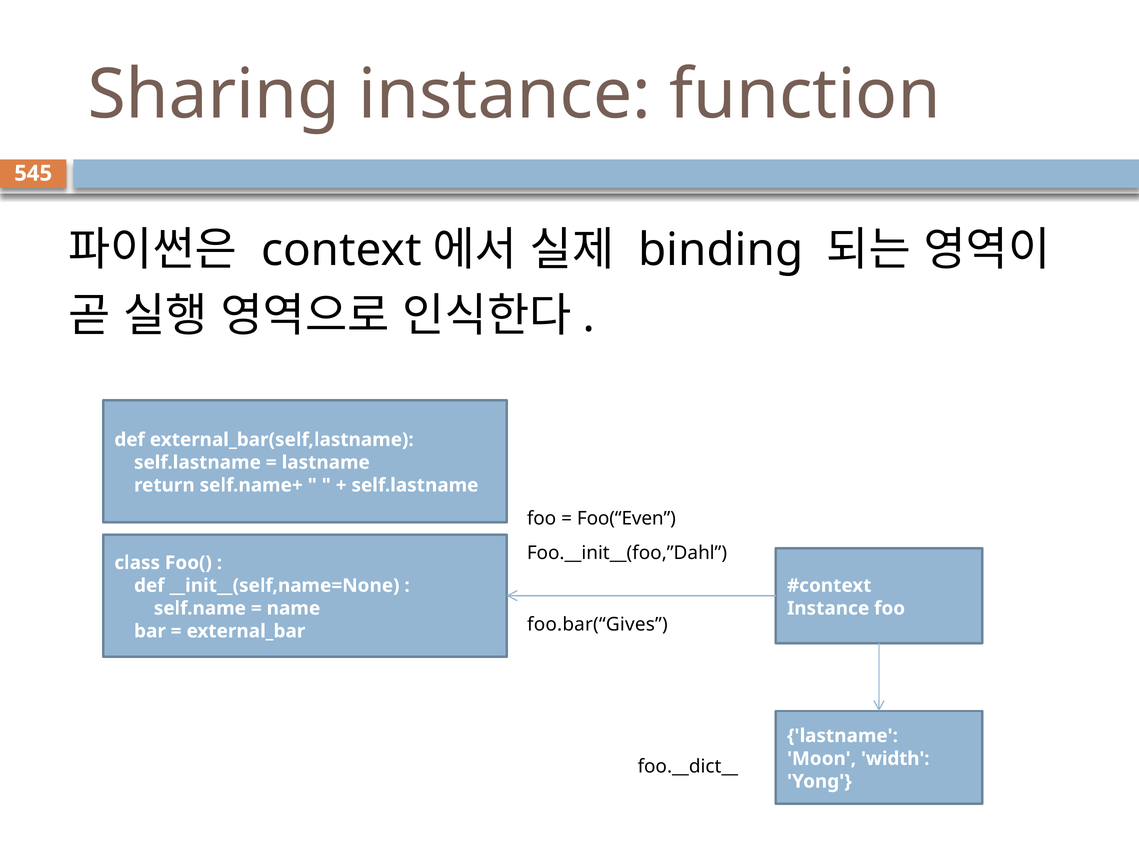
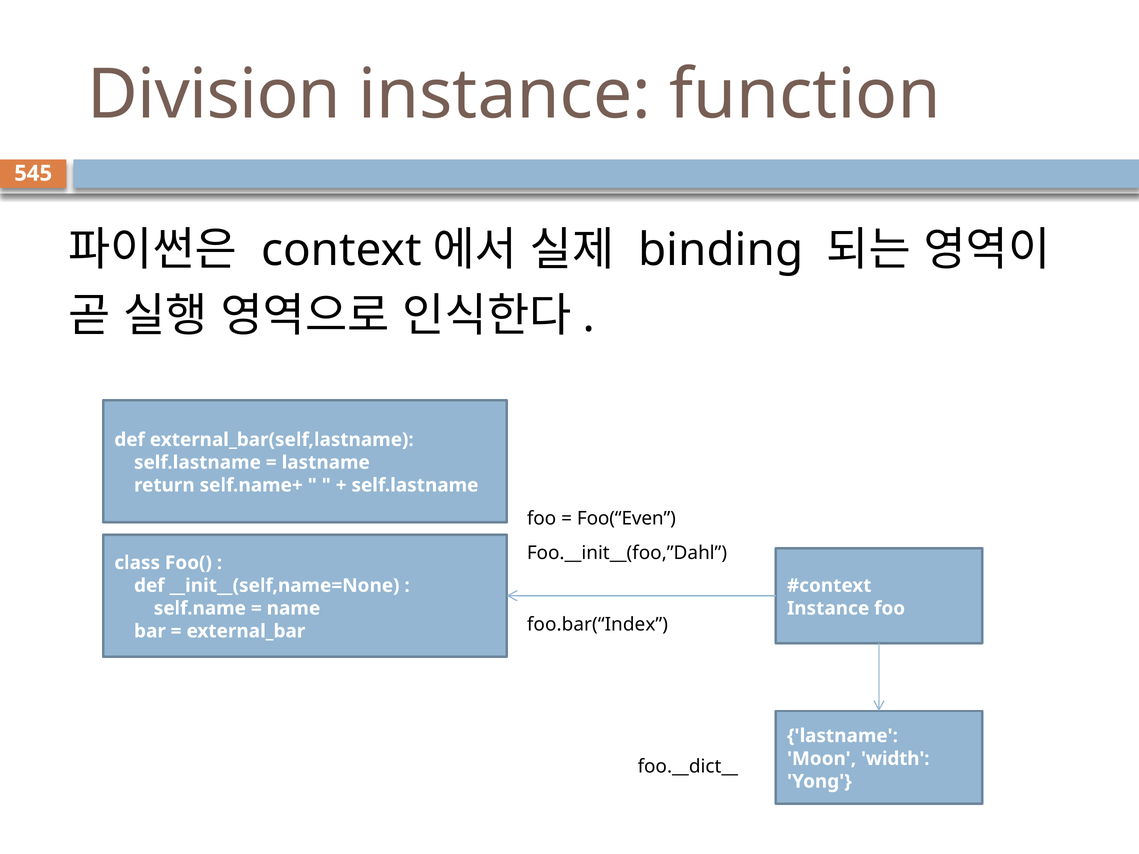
Sharing: Sharing -> Division
foo.bar(“Gives: foo.bar(“Gives -> foo.bar(“Index
